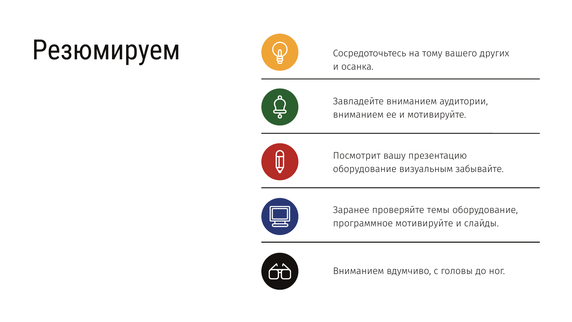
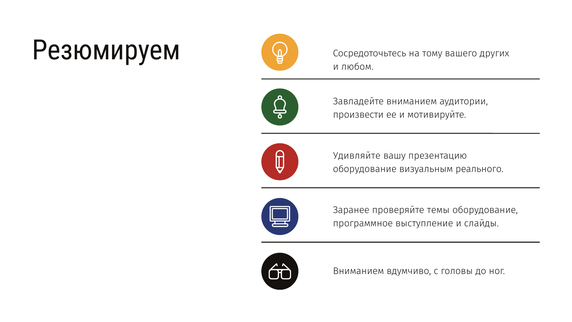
осанка: осанка -> любом
вниманием at (358, 114): вниманием -> произвести
Посмотрит: Посмотрит -> Удивляйте
забывайте: забывайте -> реального
программное мотивируйте: мотивируйте -> выступление
